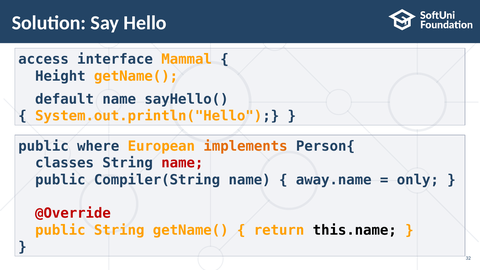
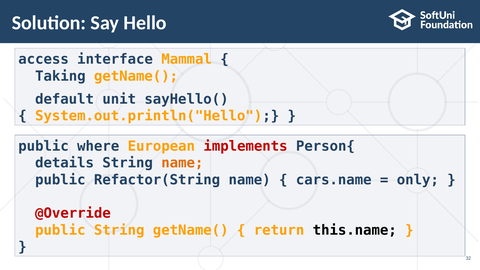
Height: Height -> Taking
default name: name -> unit
implements colour: orange -> red
classes: classes -> details
name at (182, 163) colour: red -> orange
Compiler(String: Compiler(String -> Refactor(String
away.name: away.name -> cars.name
